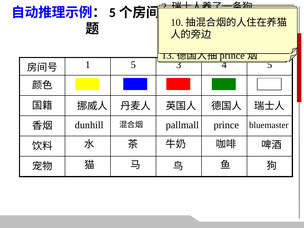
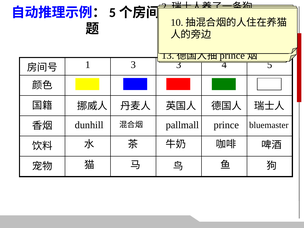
1 5: 5 -> 3
